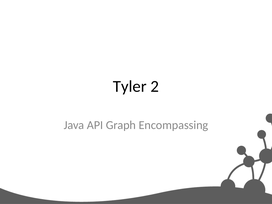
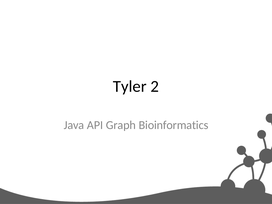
Encompassing: Encompassing -> Bioinformatics
